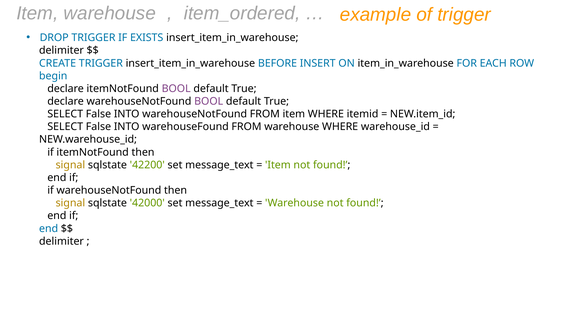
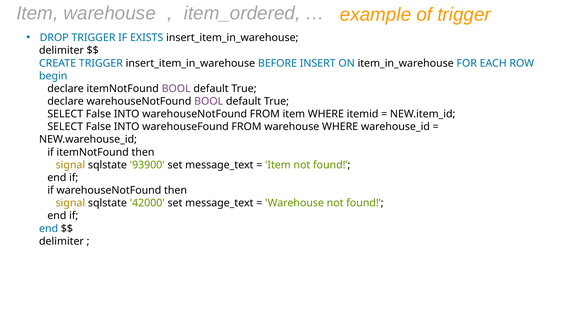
42200: 42200 -> 93900
